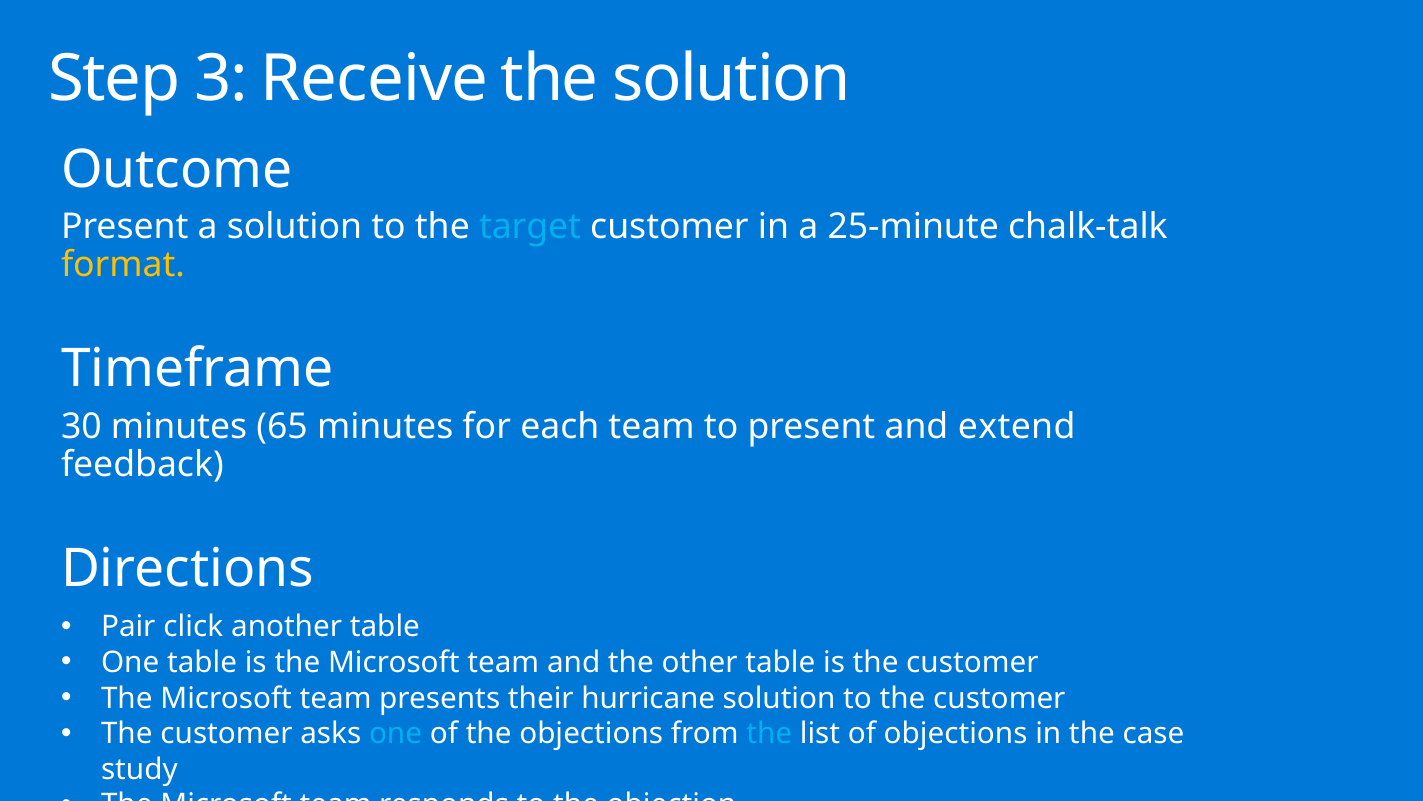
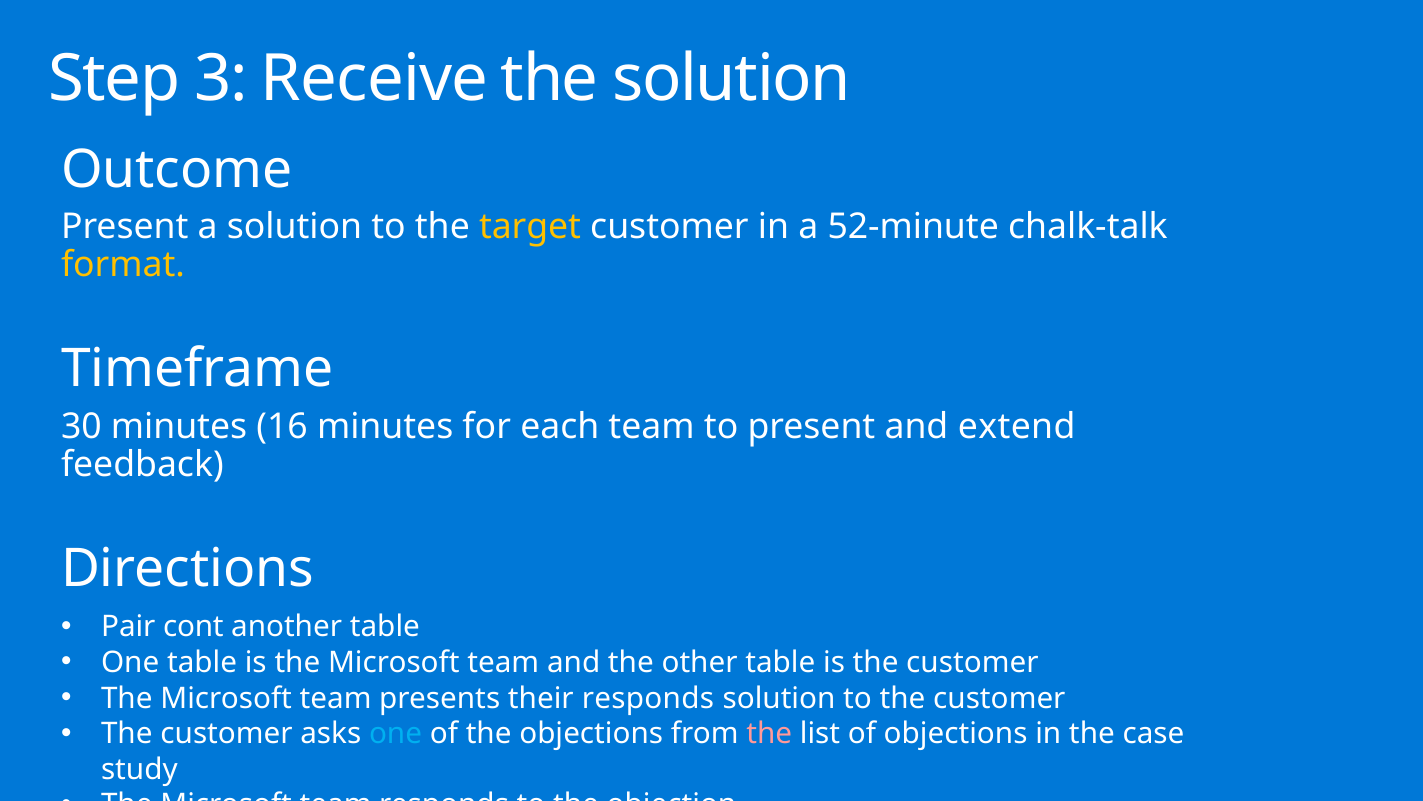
target colour: light blue -> yellow
25-minute: 25-minute -> 52-minute
65: 65 -> 16
click: click -> cont
their hurricane: hurricane -> responds
the at (769, 733) colour: light blue -> pink
